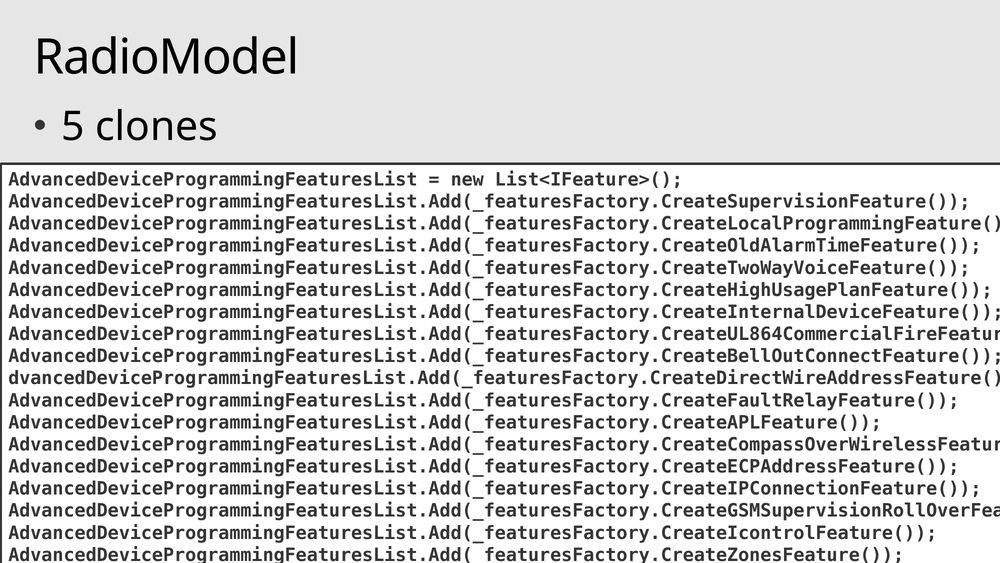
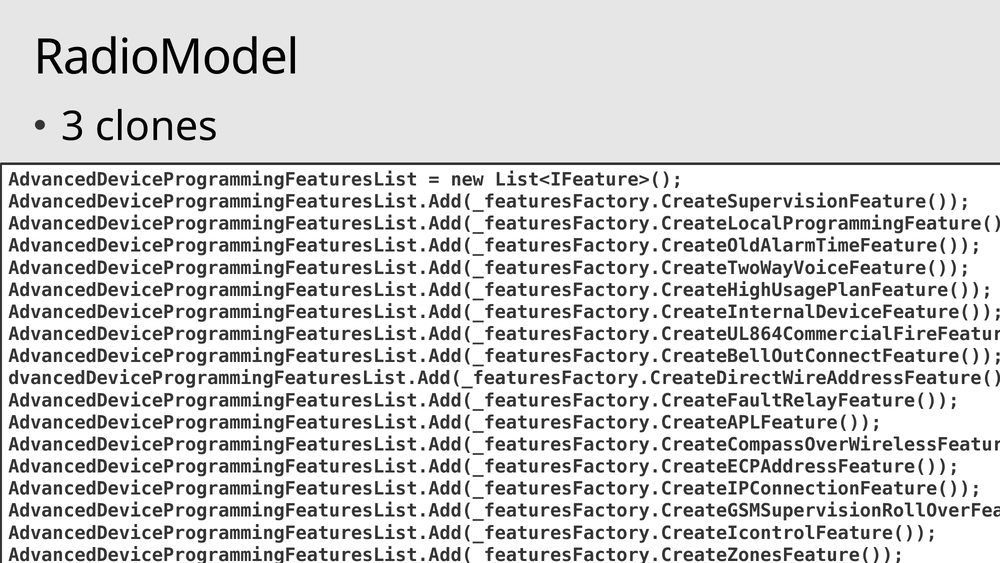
5: 5 -> 3
